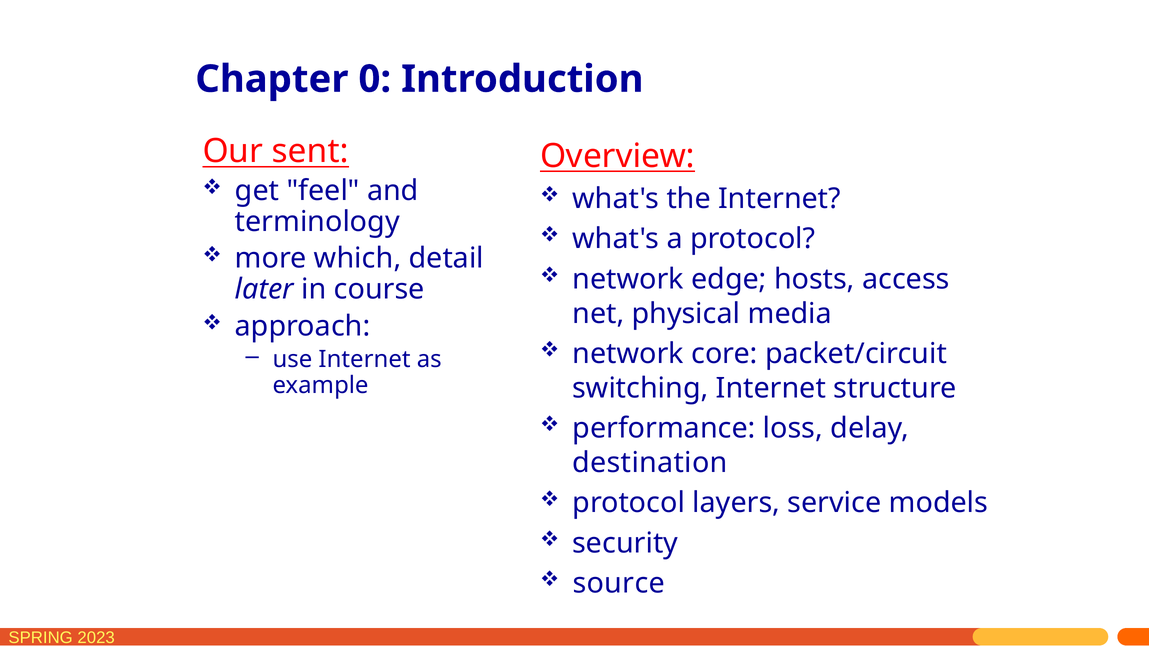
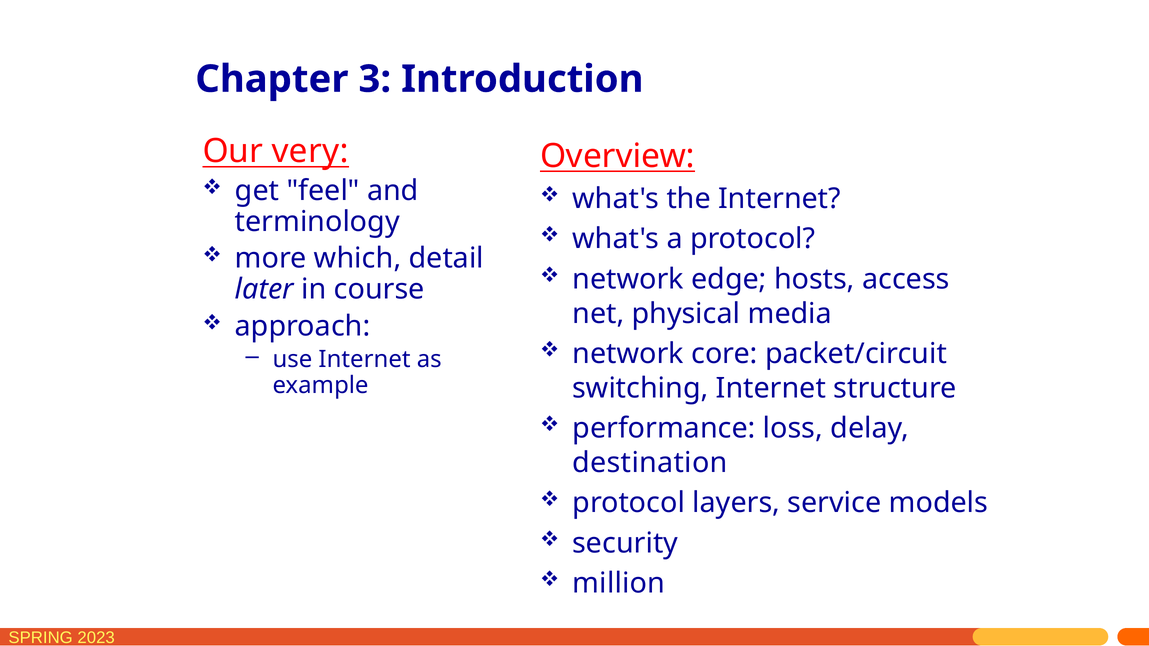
0: 0 -> 3
sent: sent -> very
source: source -> million
